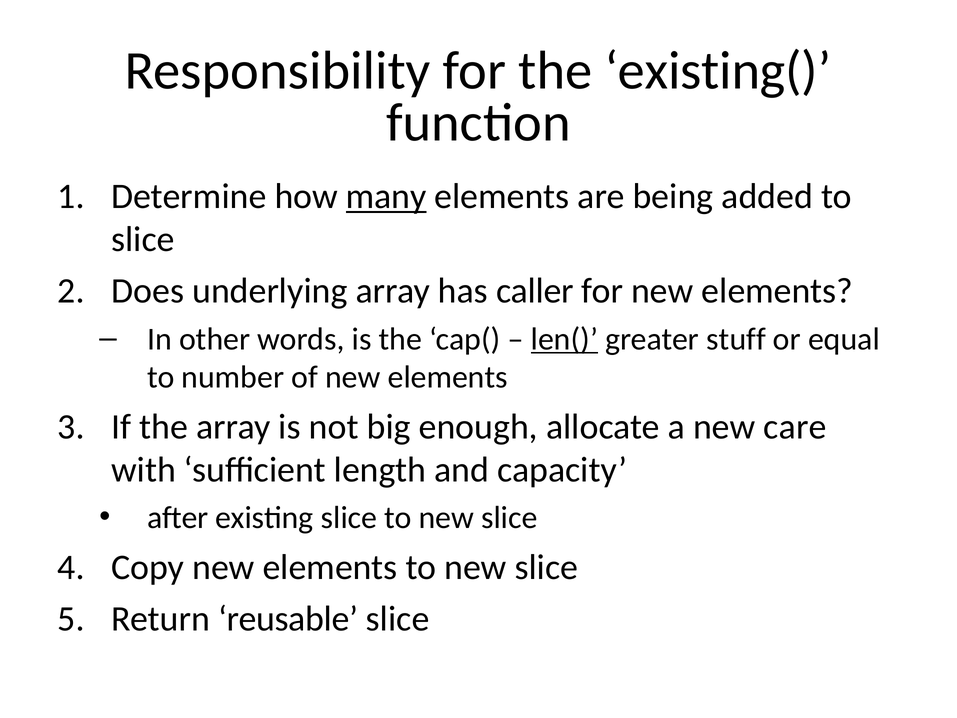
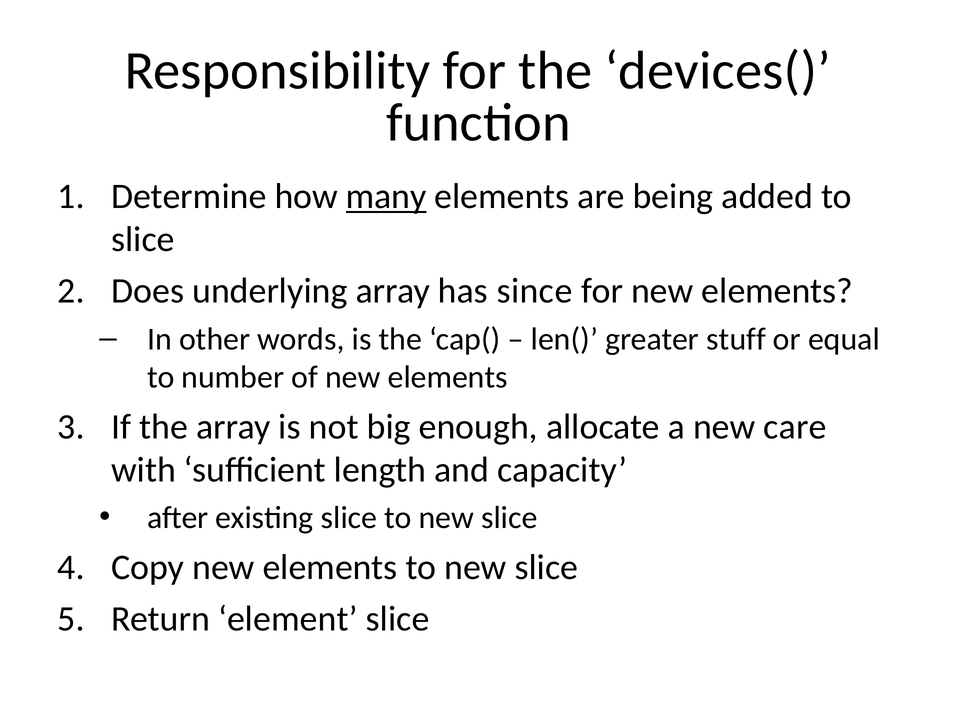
existing(: existing( -> devices(
caller: caller -> since
len( underline: present -> none
reusable: reusable -> element
